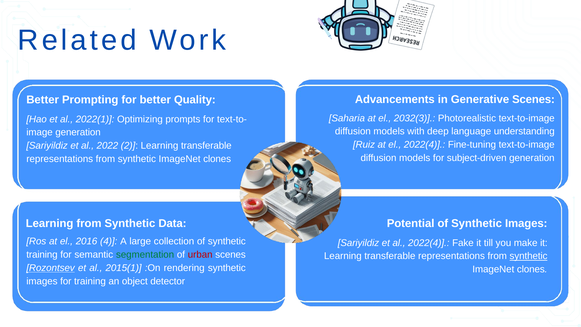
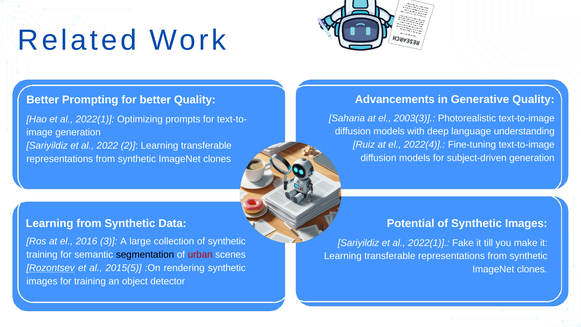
Generative Scenes: Scenes -> Quality
2032(3: 2032(3 -> 2003(3
4: 4 -> 3
Sariyildiz et al 2022(4: 2022(4 -> 2022(1
segmentation colour: green -> black
synthetic at (529, 256) underline: present -> none
2015(1: 2015(1 -> 2015(5
